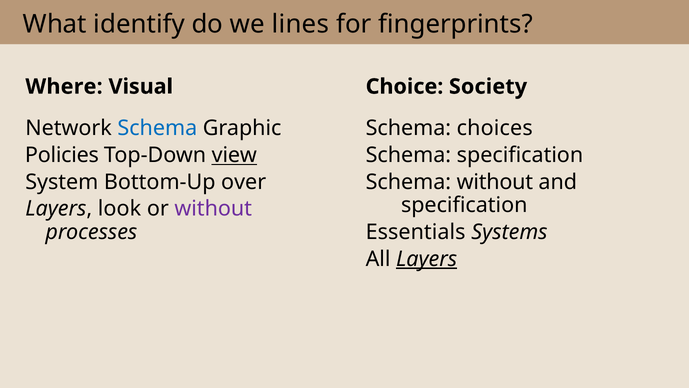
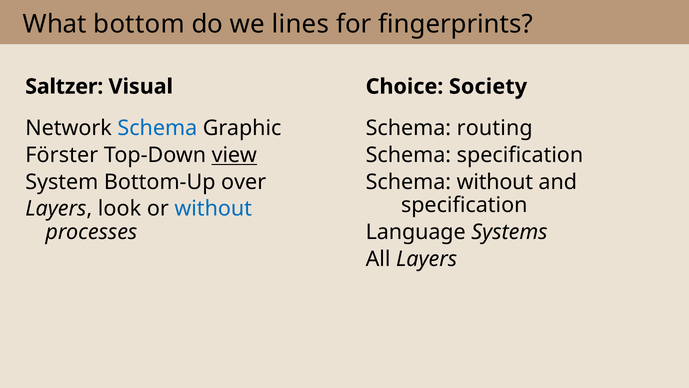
identify: identify -> bottom
Where: Where -> Saltzer
choices: choices -> routing
Policies: Policies -> Förster
without at (213, 209) colour: purple -> blue
Essentials: Essentials -> Language
Layers at (427, 259) underline: present -> none
